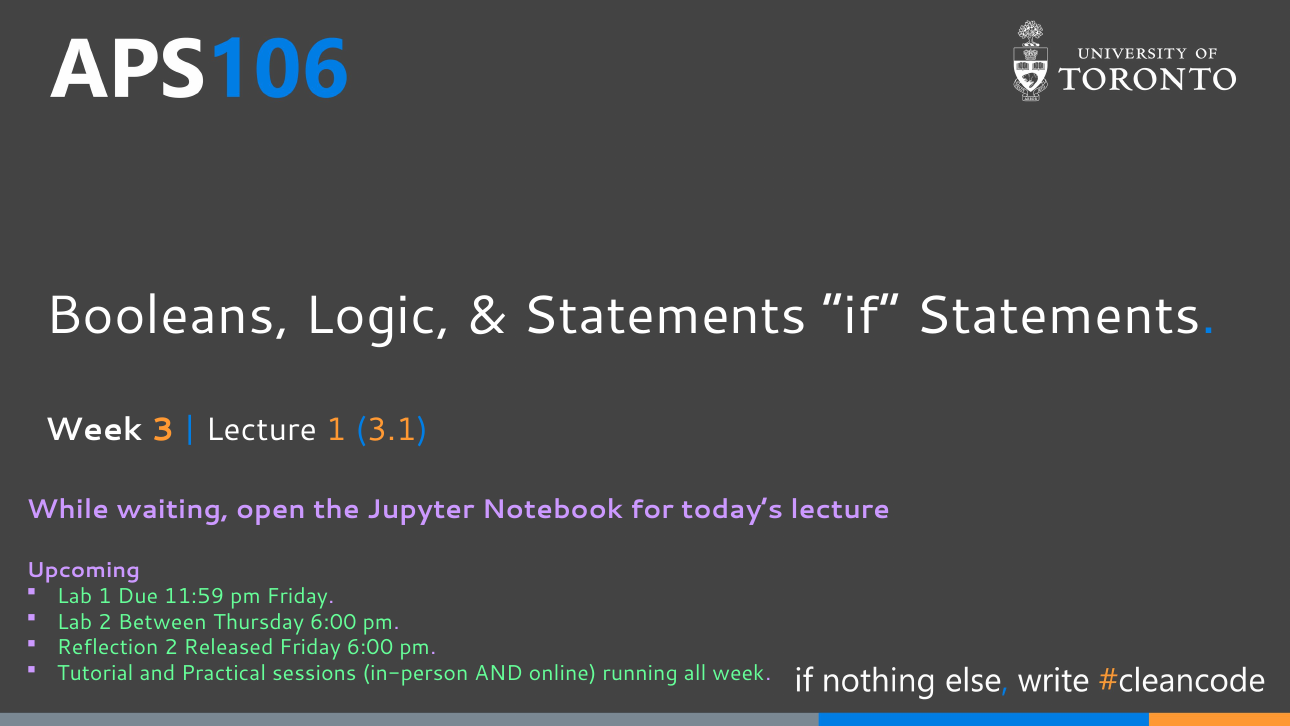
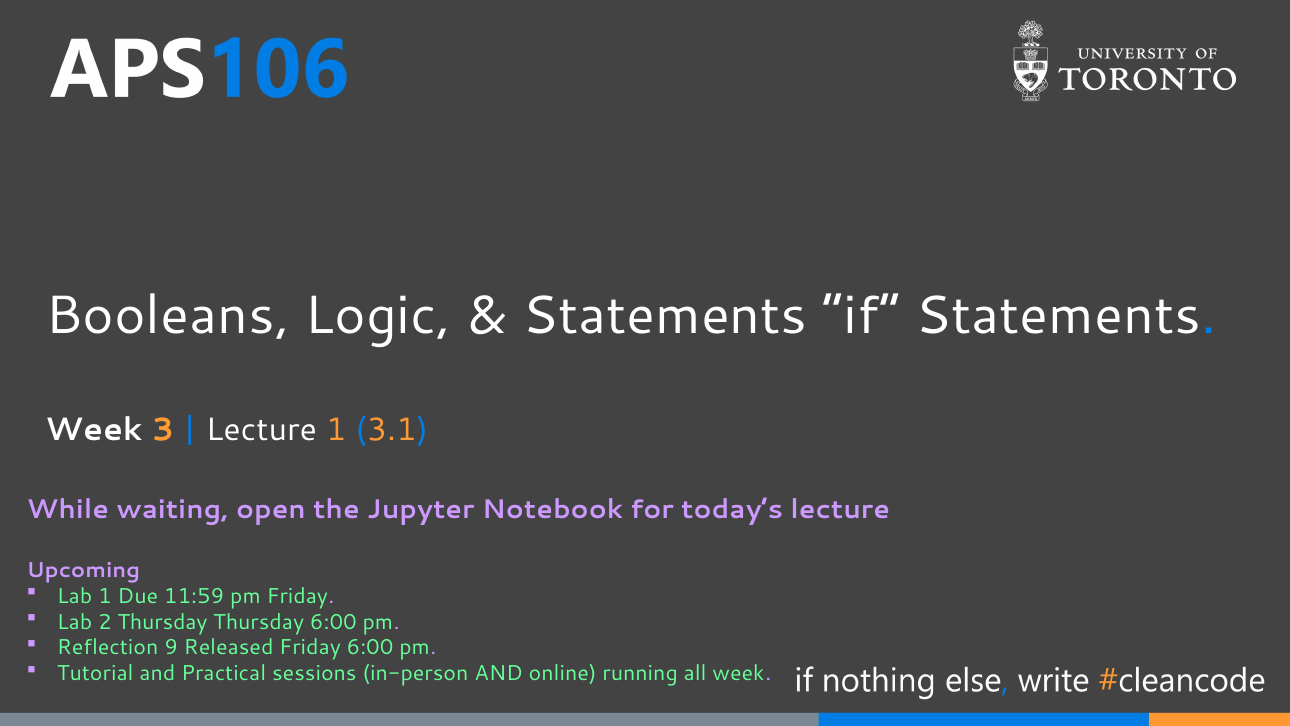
2 Between: Between -> Thursday
Reflection 2: 2 -> 9
